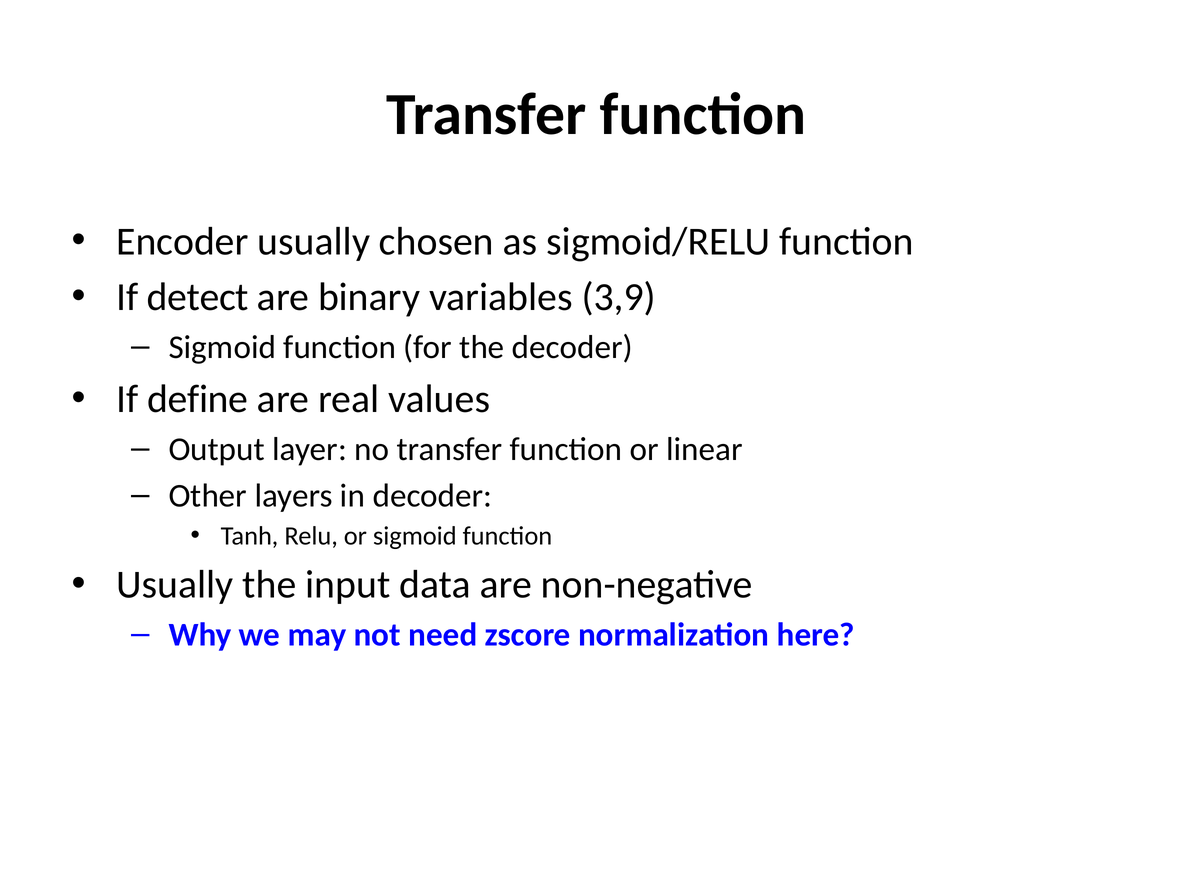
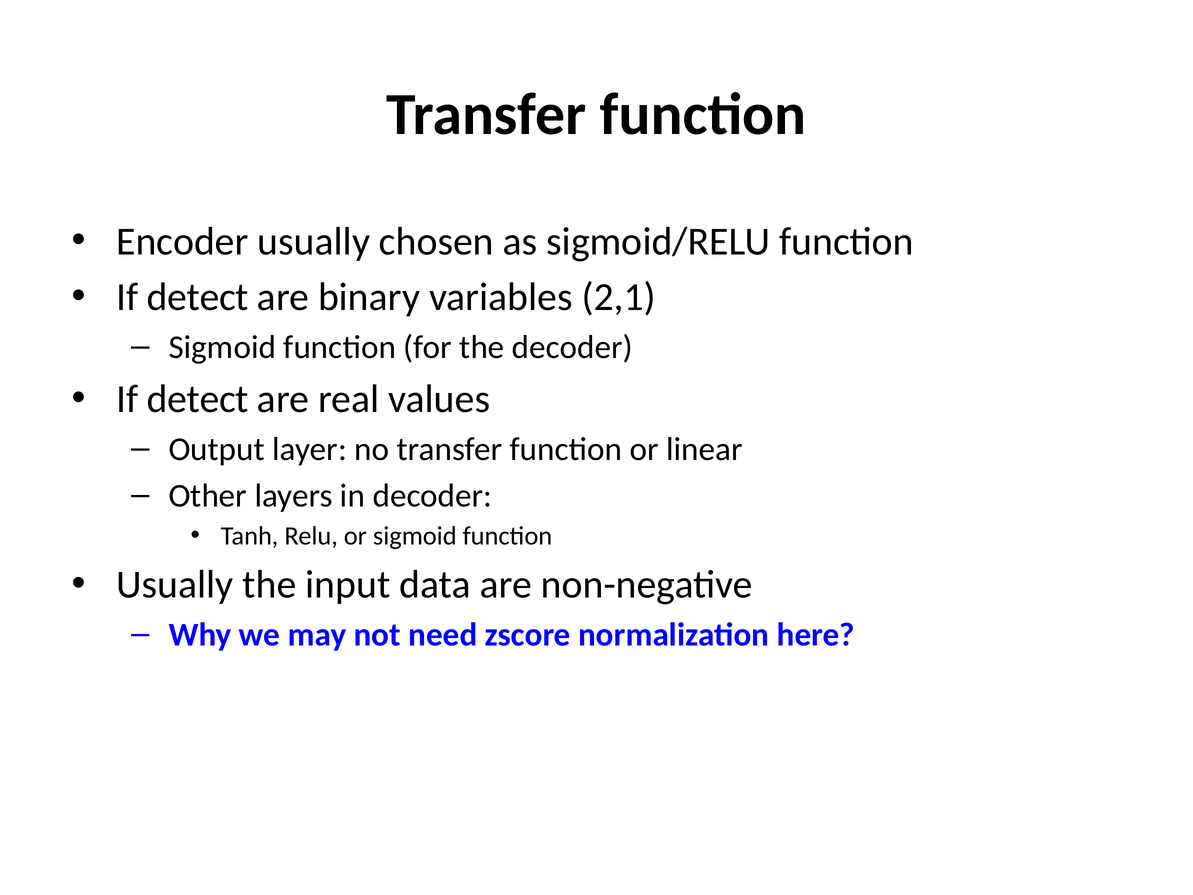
3,9: 3,9 -> 2,1
define at (198, 399): define -> detect
